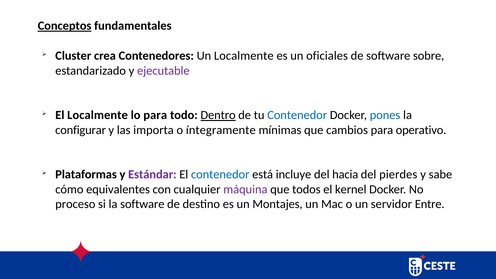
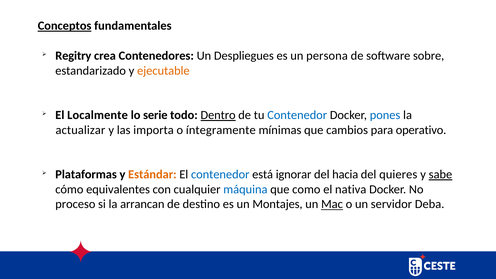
Cluster: Cluster -> Regitry
Un Localmente: Localmente -> Despliegues
oficiales: oficiales -> persona
ejecutable colour: purple -> orange
lo para: para -> serie
configurar: configurar -> actualizar
Estándar colour: purple -> orange
incluye: incluye -> ignorar
pierdes: pierdes -> quieres
sabe underline: none -> present
máquina colour: purple -> blue
todos: todos -> como
kernel: kernel -> nativa
la software: software -> arrancan
Mac underline: none -> present
Entre: Entre -> Deba
